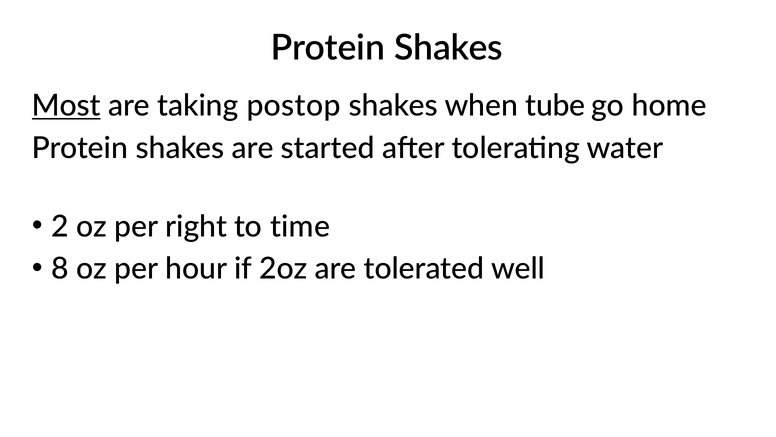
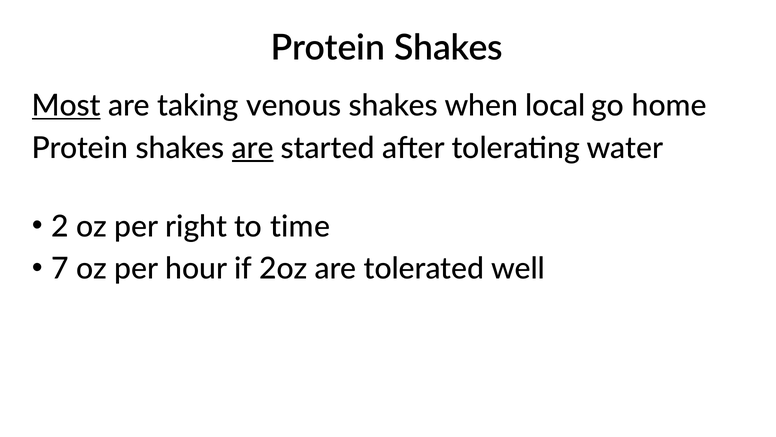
postop: postop -> venous
tube: tube -> local
are at (253, 148) underline: none -> present
8: 8 -> 7
